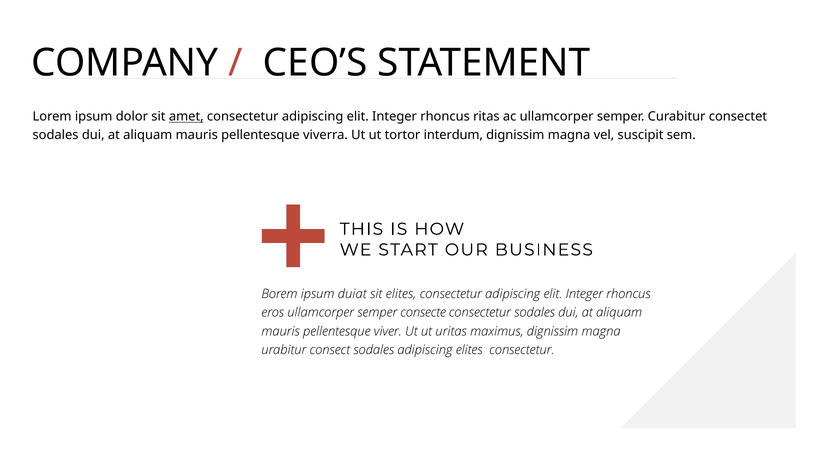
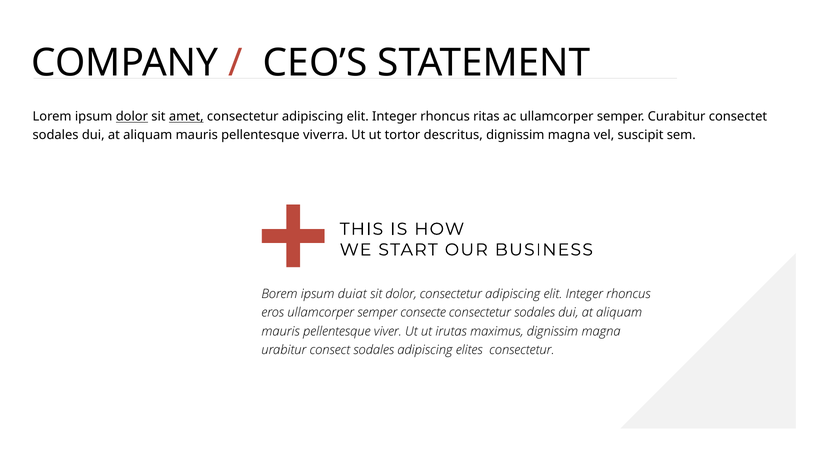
dolor at (132, 117) underline: none -> present
interdum: interdum -> descritus
sit elites: elites -> dolor
uritas: uritas -> irutas
